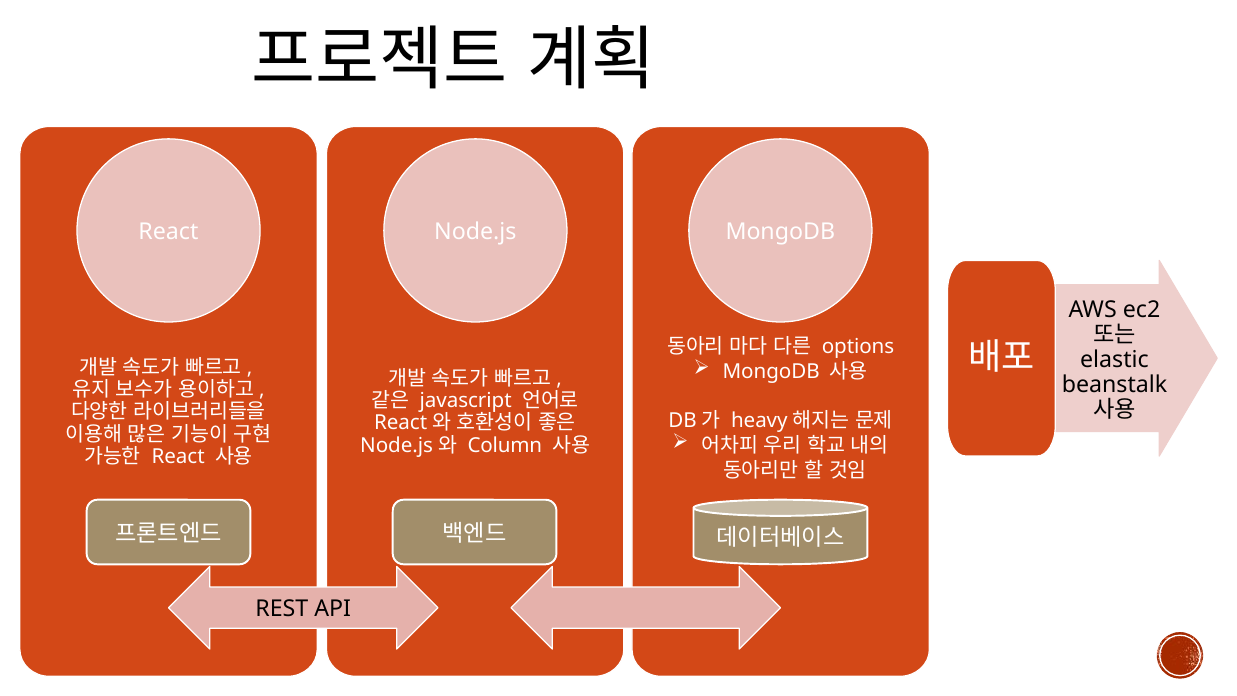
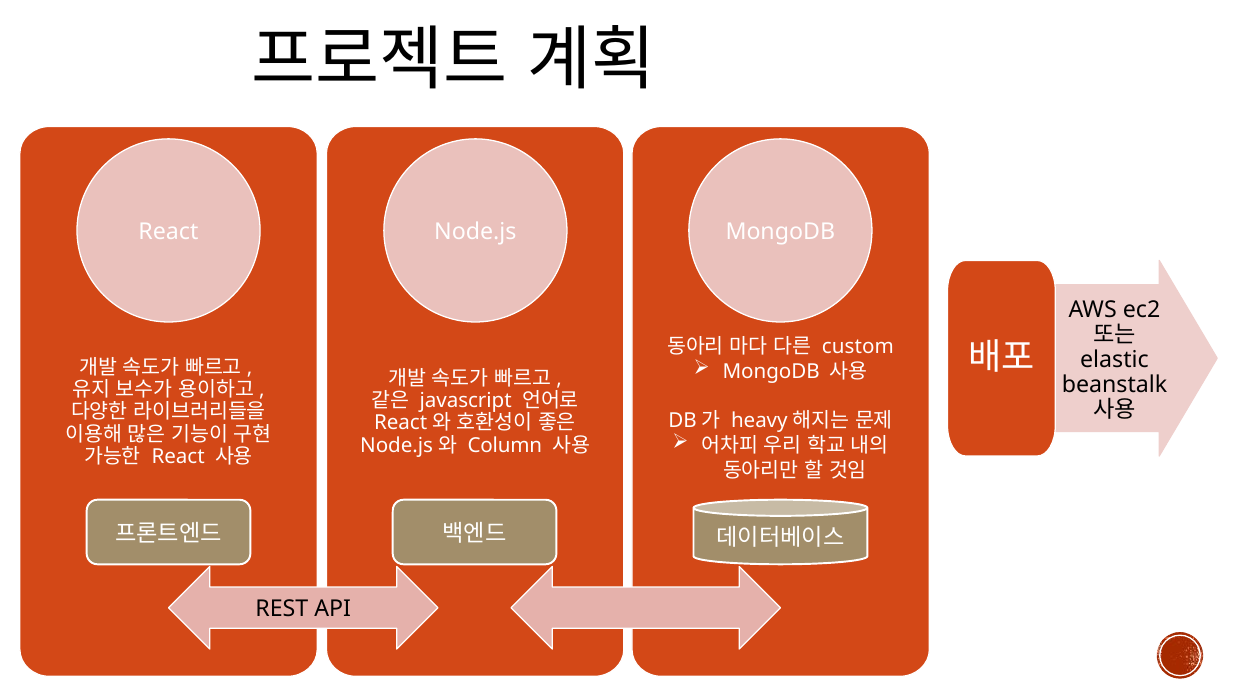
options: options -> custom
